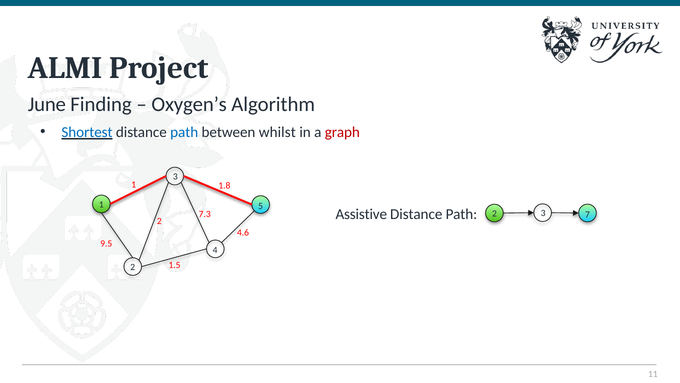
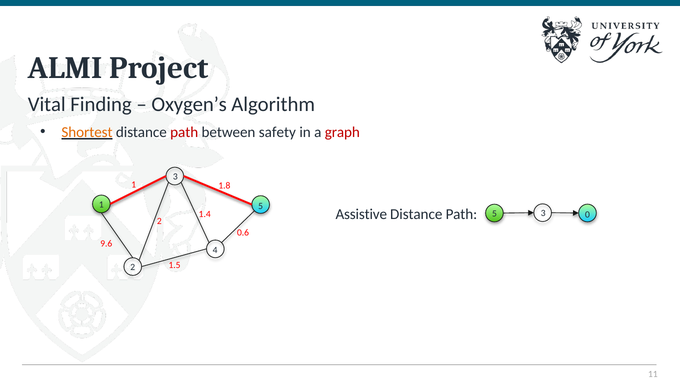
June: June -> Vital
Shortest colour: blue -> orange
path at (184, 132) colour: blue -> red
whilst: whilst -> safety
Path 2: 2 -> 5
7: 7 -> 0
7.3: 7.3 -> 1.4
4.6: 4.6 -> 0.6
9.5: 9.5 -> 9.6
